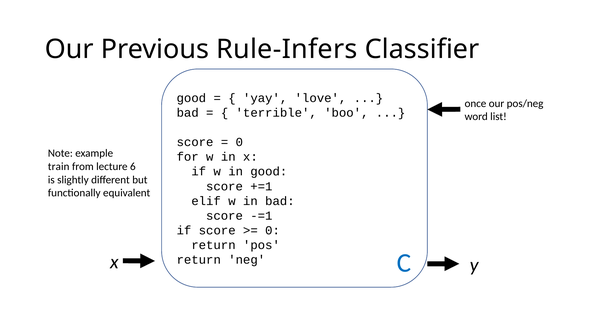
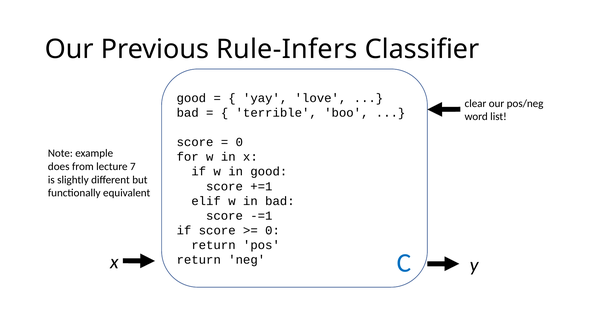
once: once -> clear
train: train -> does
6: 6 -> 7
